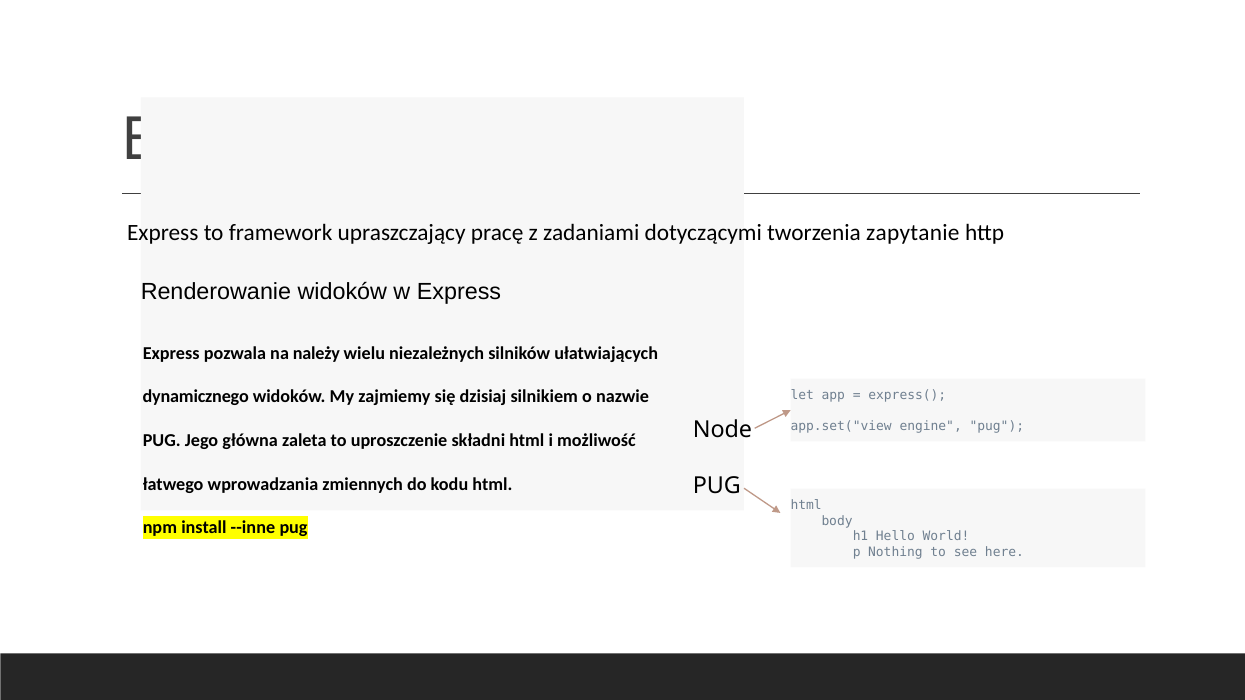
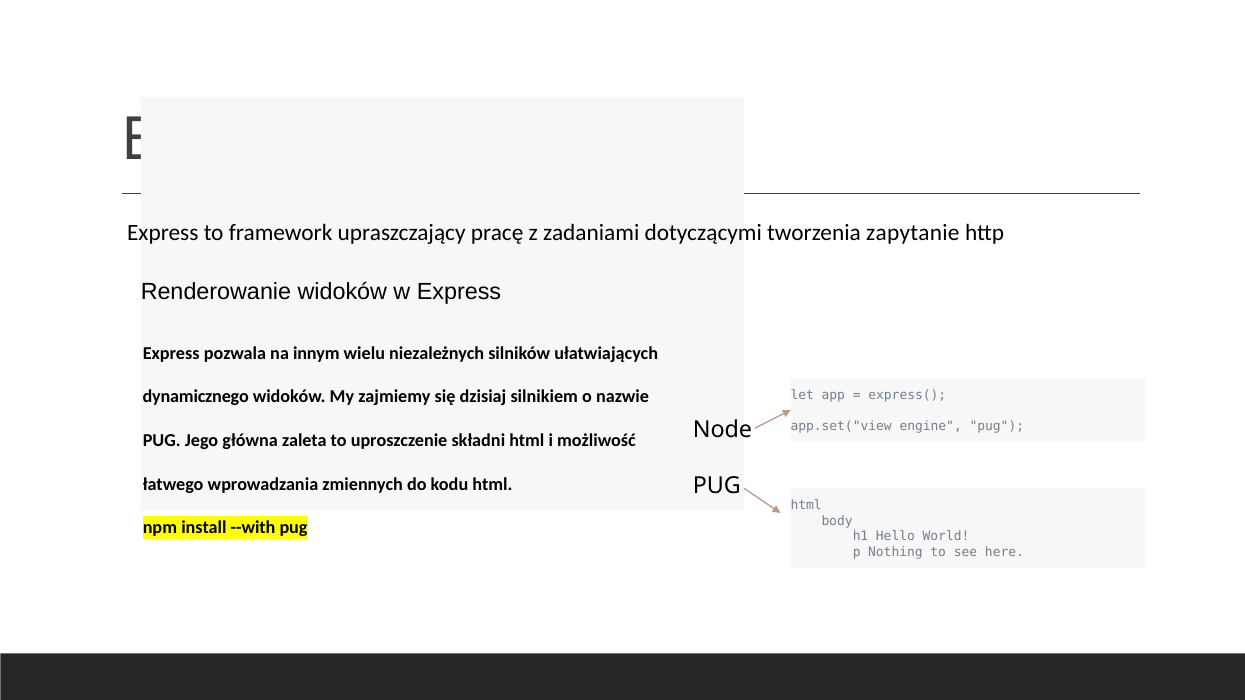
należy: należy -> innym
--inne: --inne -> --with
